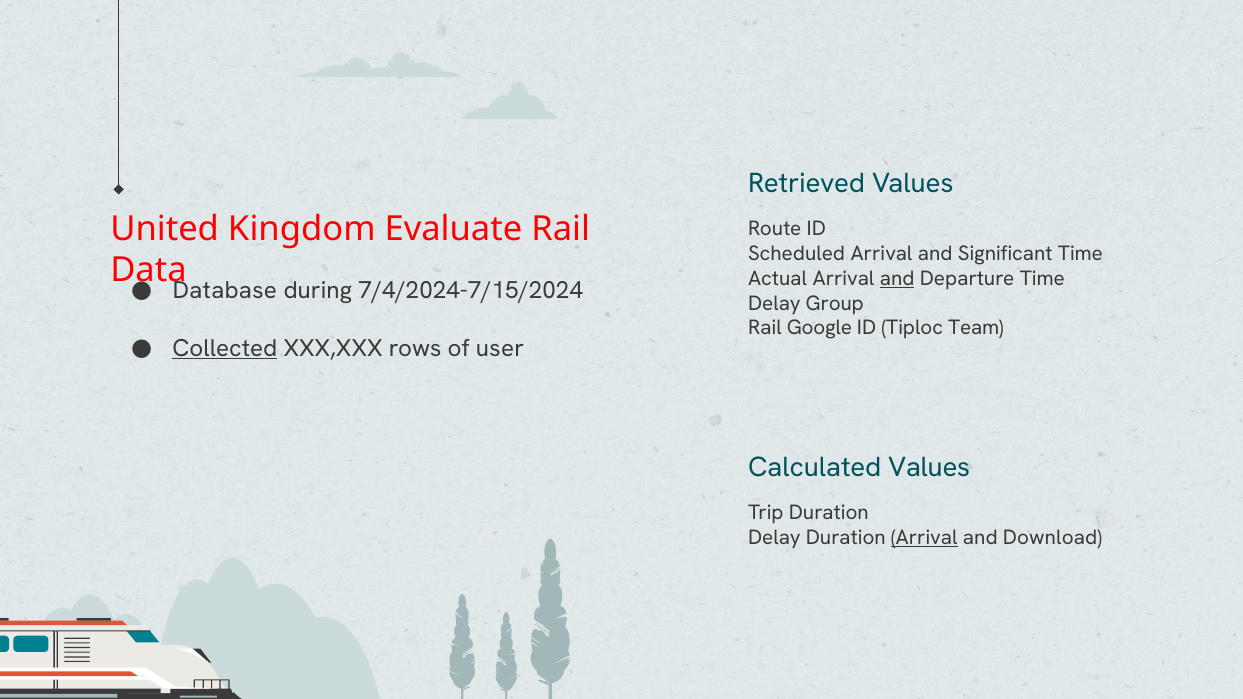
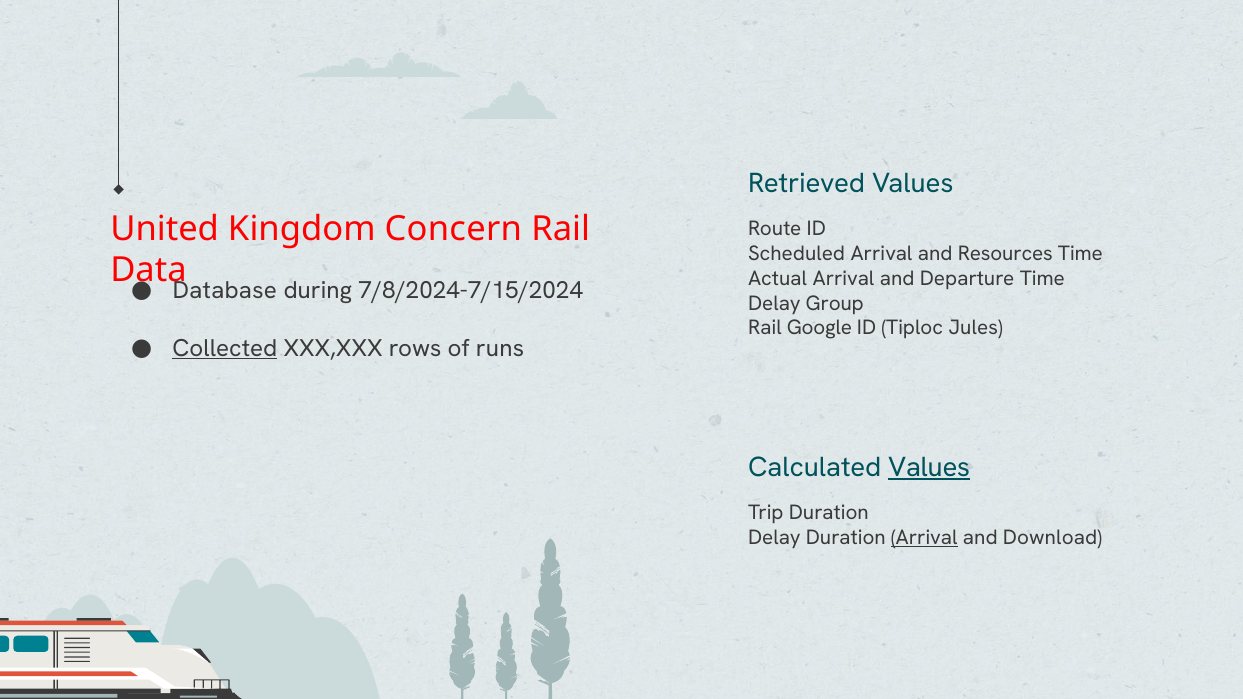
Evaluate: Evaluate -> Concern
Significant: Significant -> Resources
and at (897, 278) underline: present -> none
7/4/2024-7/15/2024: 7/4/2024-7/15/2024 -> 7/8/2024-7/15/2024
Team: Team -> Jules
user: user -> runs
Values at (929, 467) underline: none -> present
